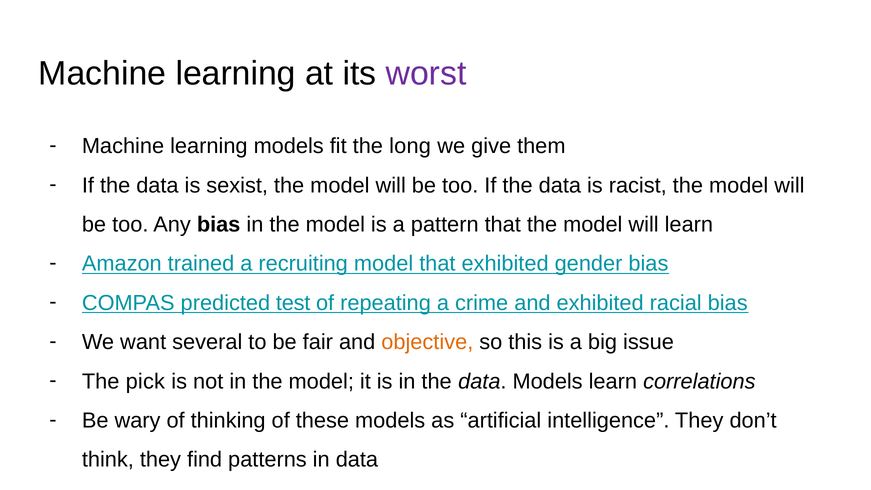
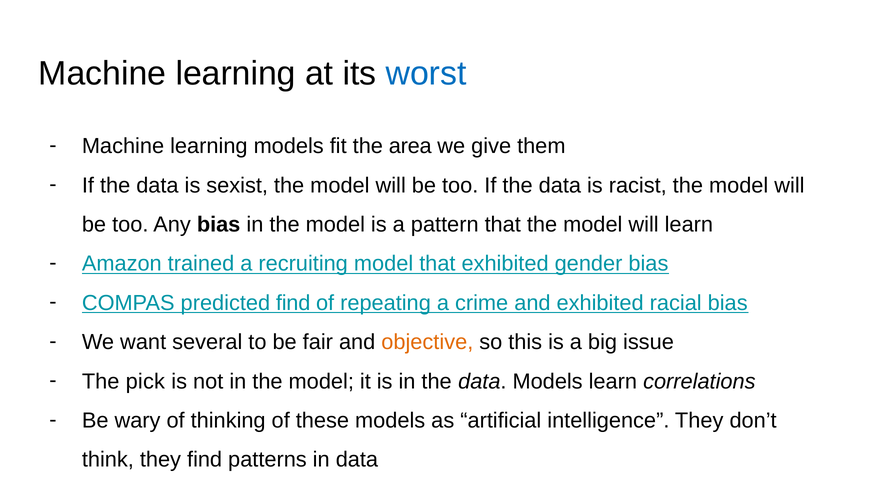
worst colour: purple -> blue
long: long -> area
predicted test: test -> find
